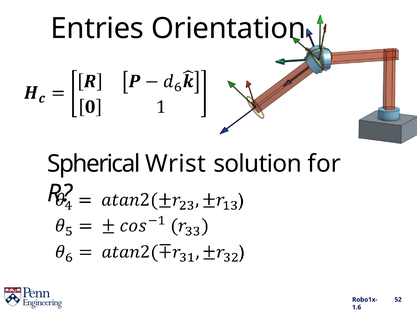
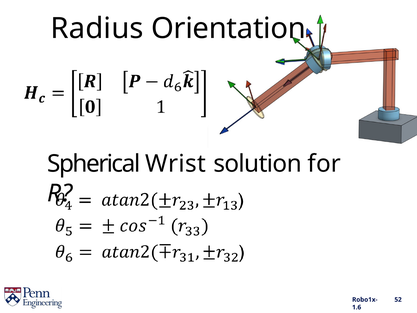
Entries: Entries -> Radius
